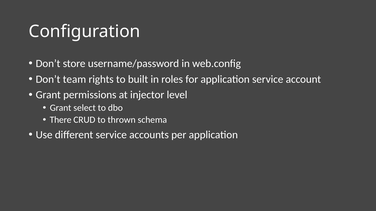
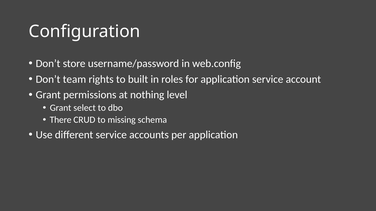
injector: injector -> nothing
thrown: thrown -> missing
